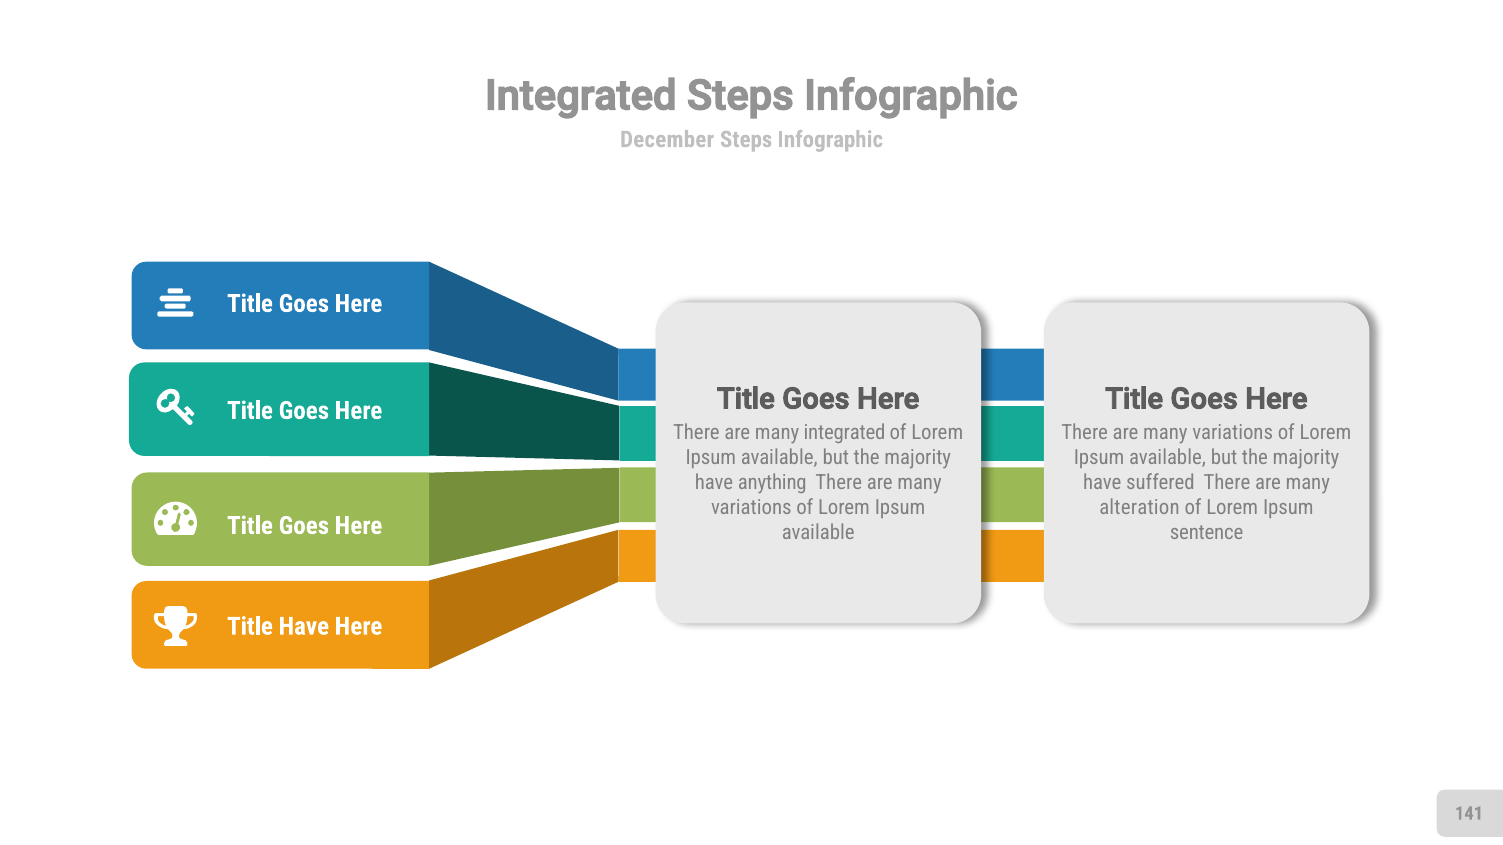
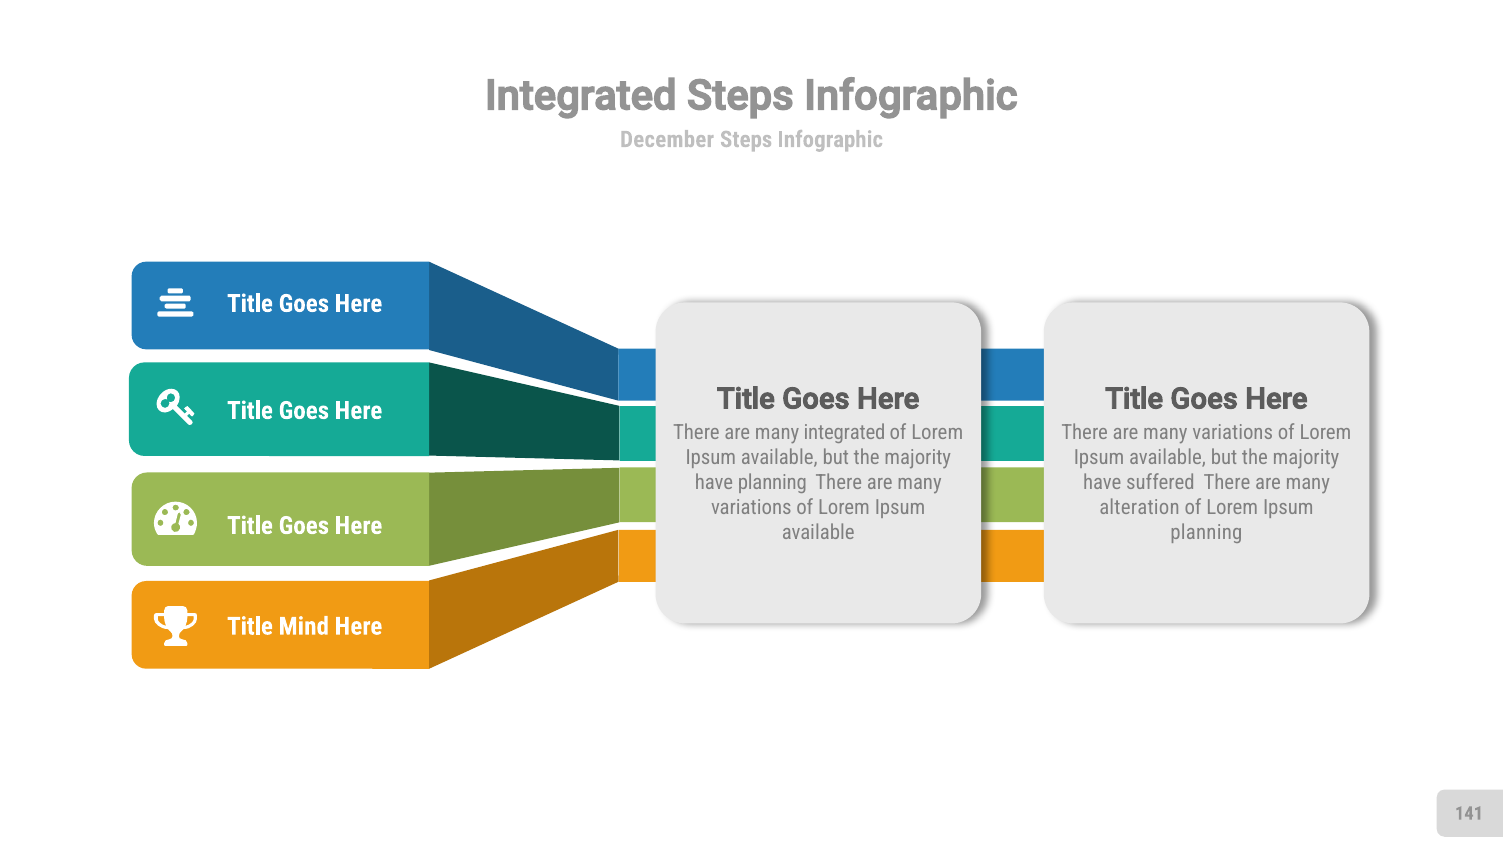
have anything: anything -> planning
sentence at (1207, 533): sentence -> planning
Title Have: Have -> Mind
